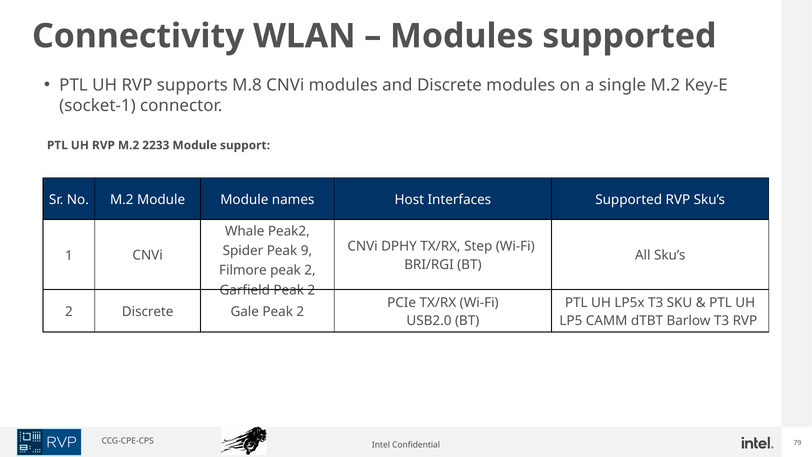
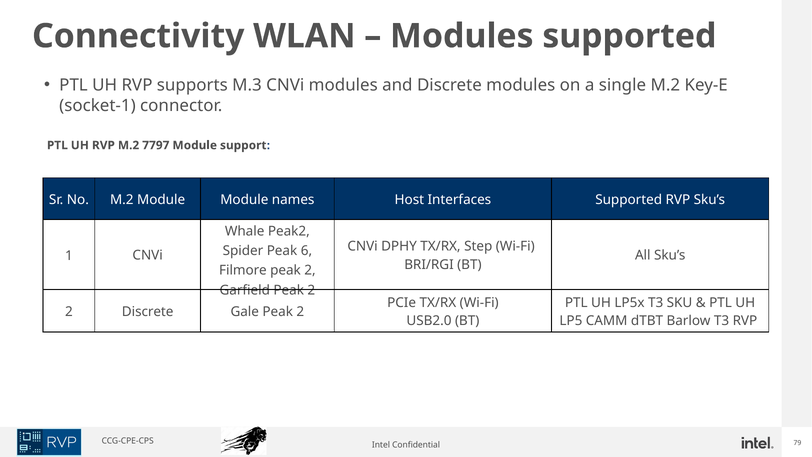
M.8: M.8 -> M.3
2233: 2233 -> 7797
9: 9 -> 6
